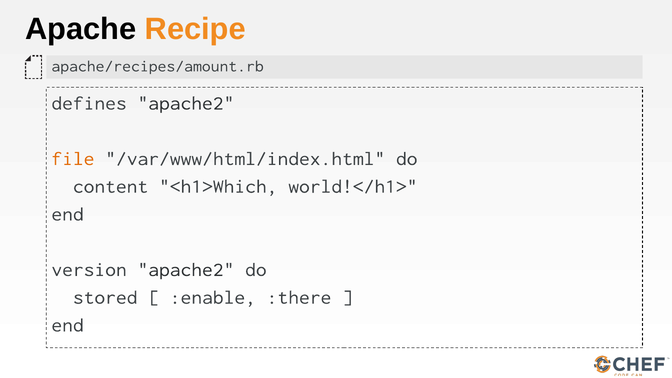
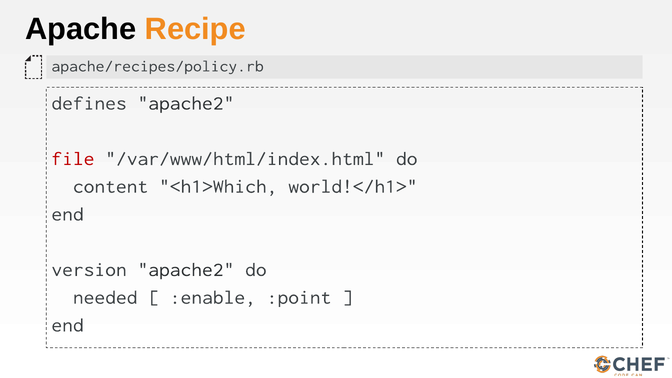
apache/recipes/amount.rb: apache/recipes/amount.rb -> apache/recipes/policy.rb
file colour: orange -> red
stored: stored -> needed
:there: :there -> :point
